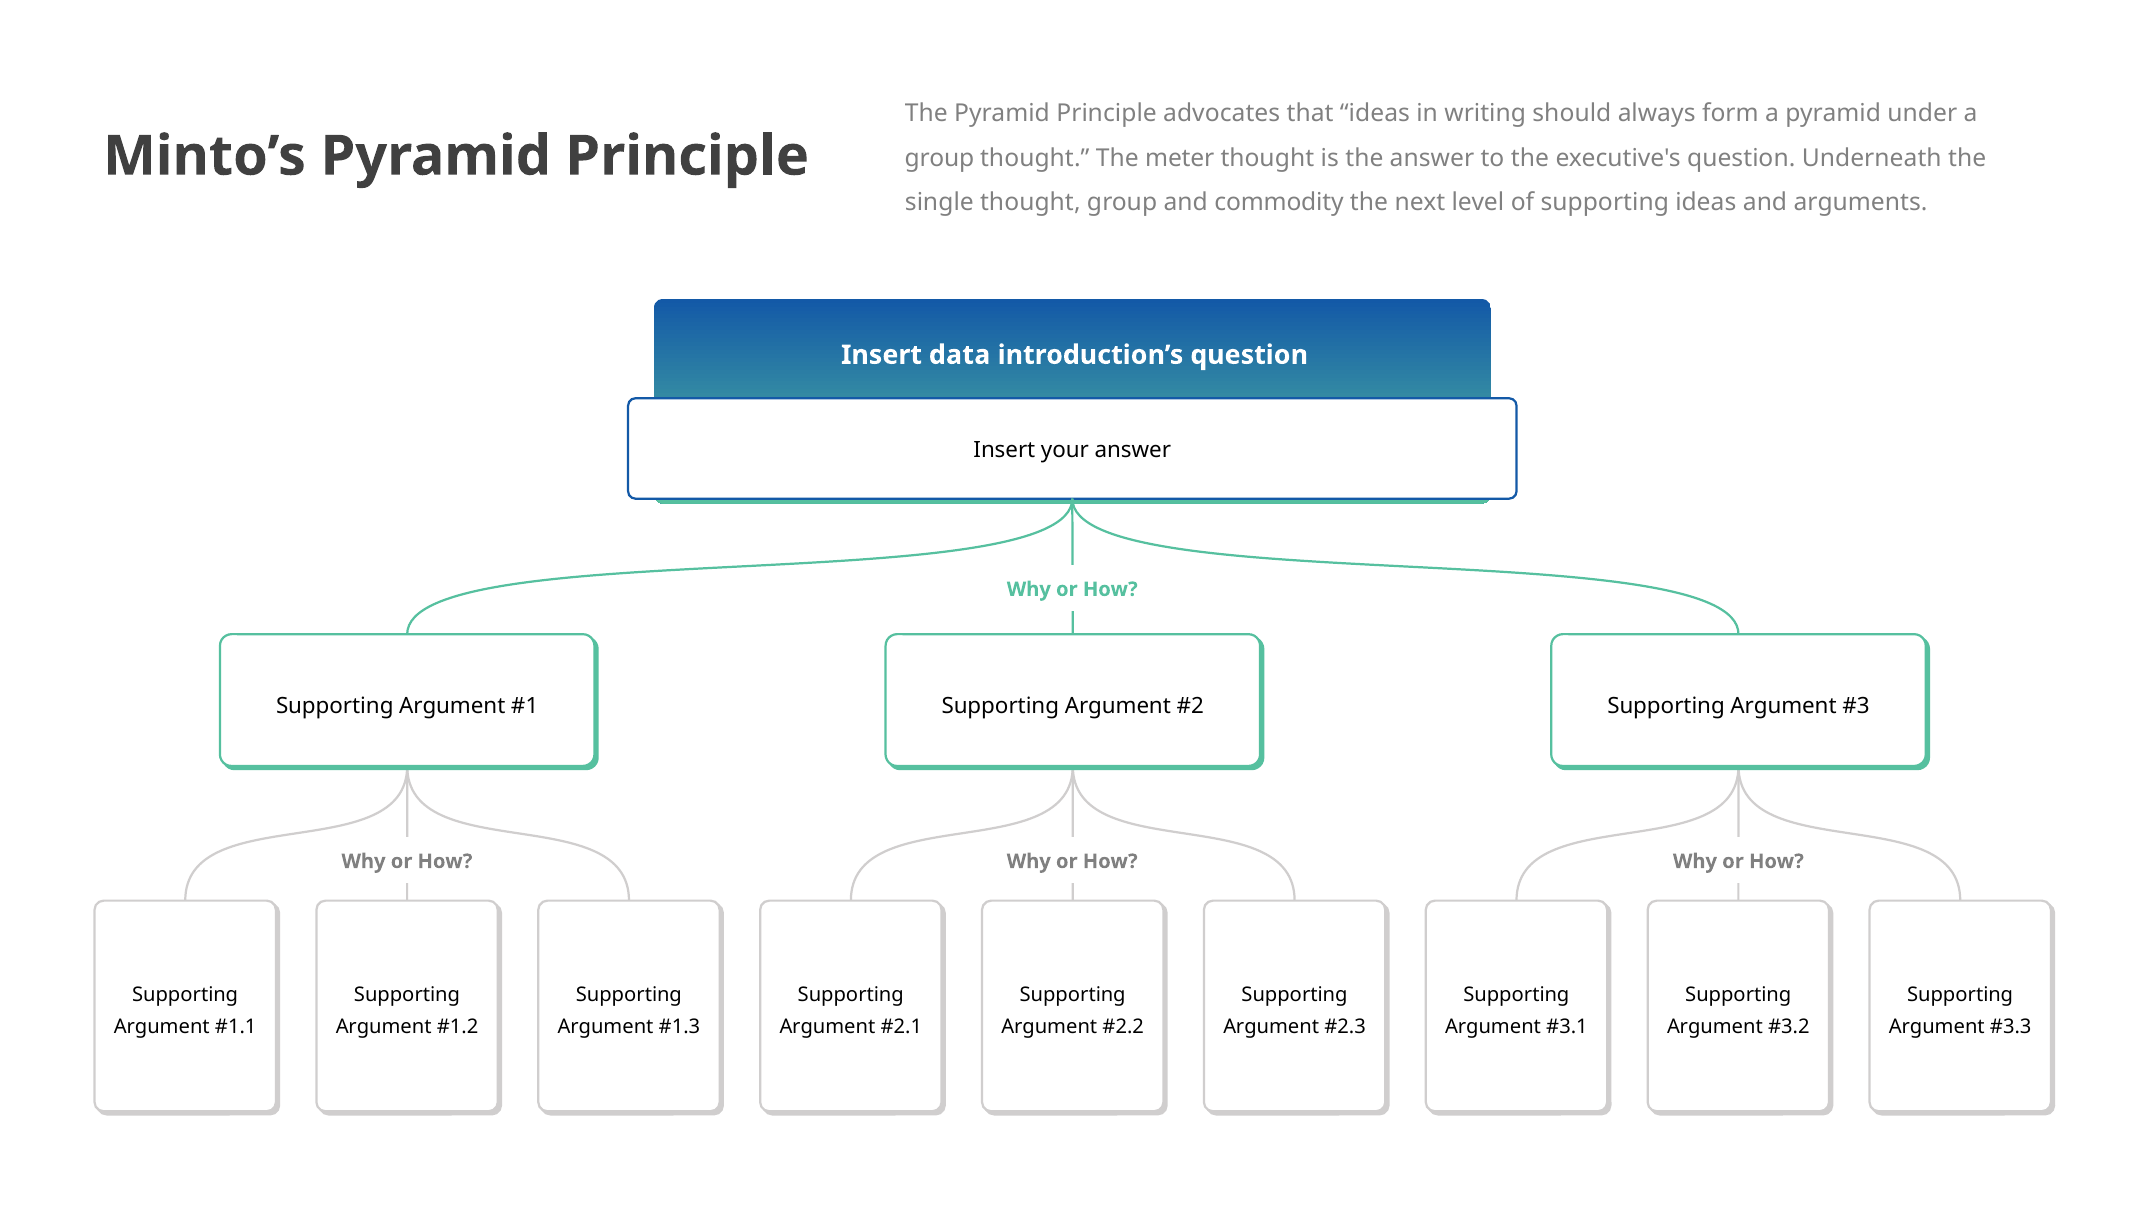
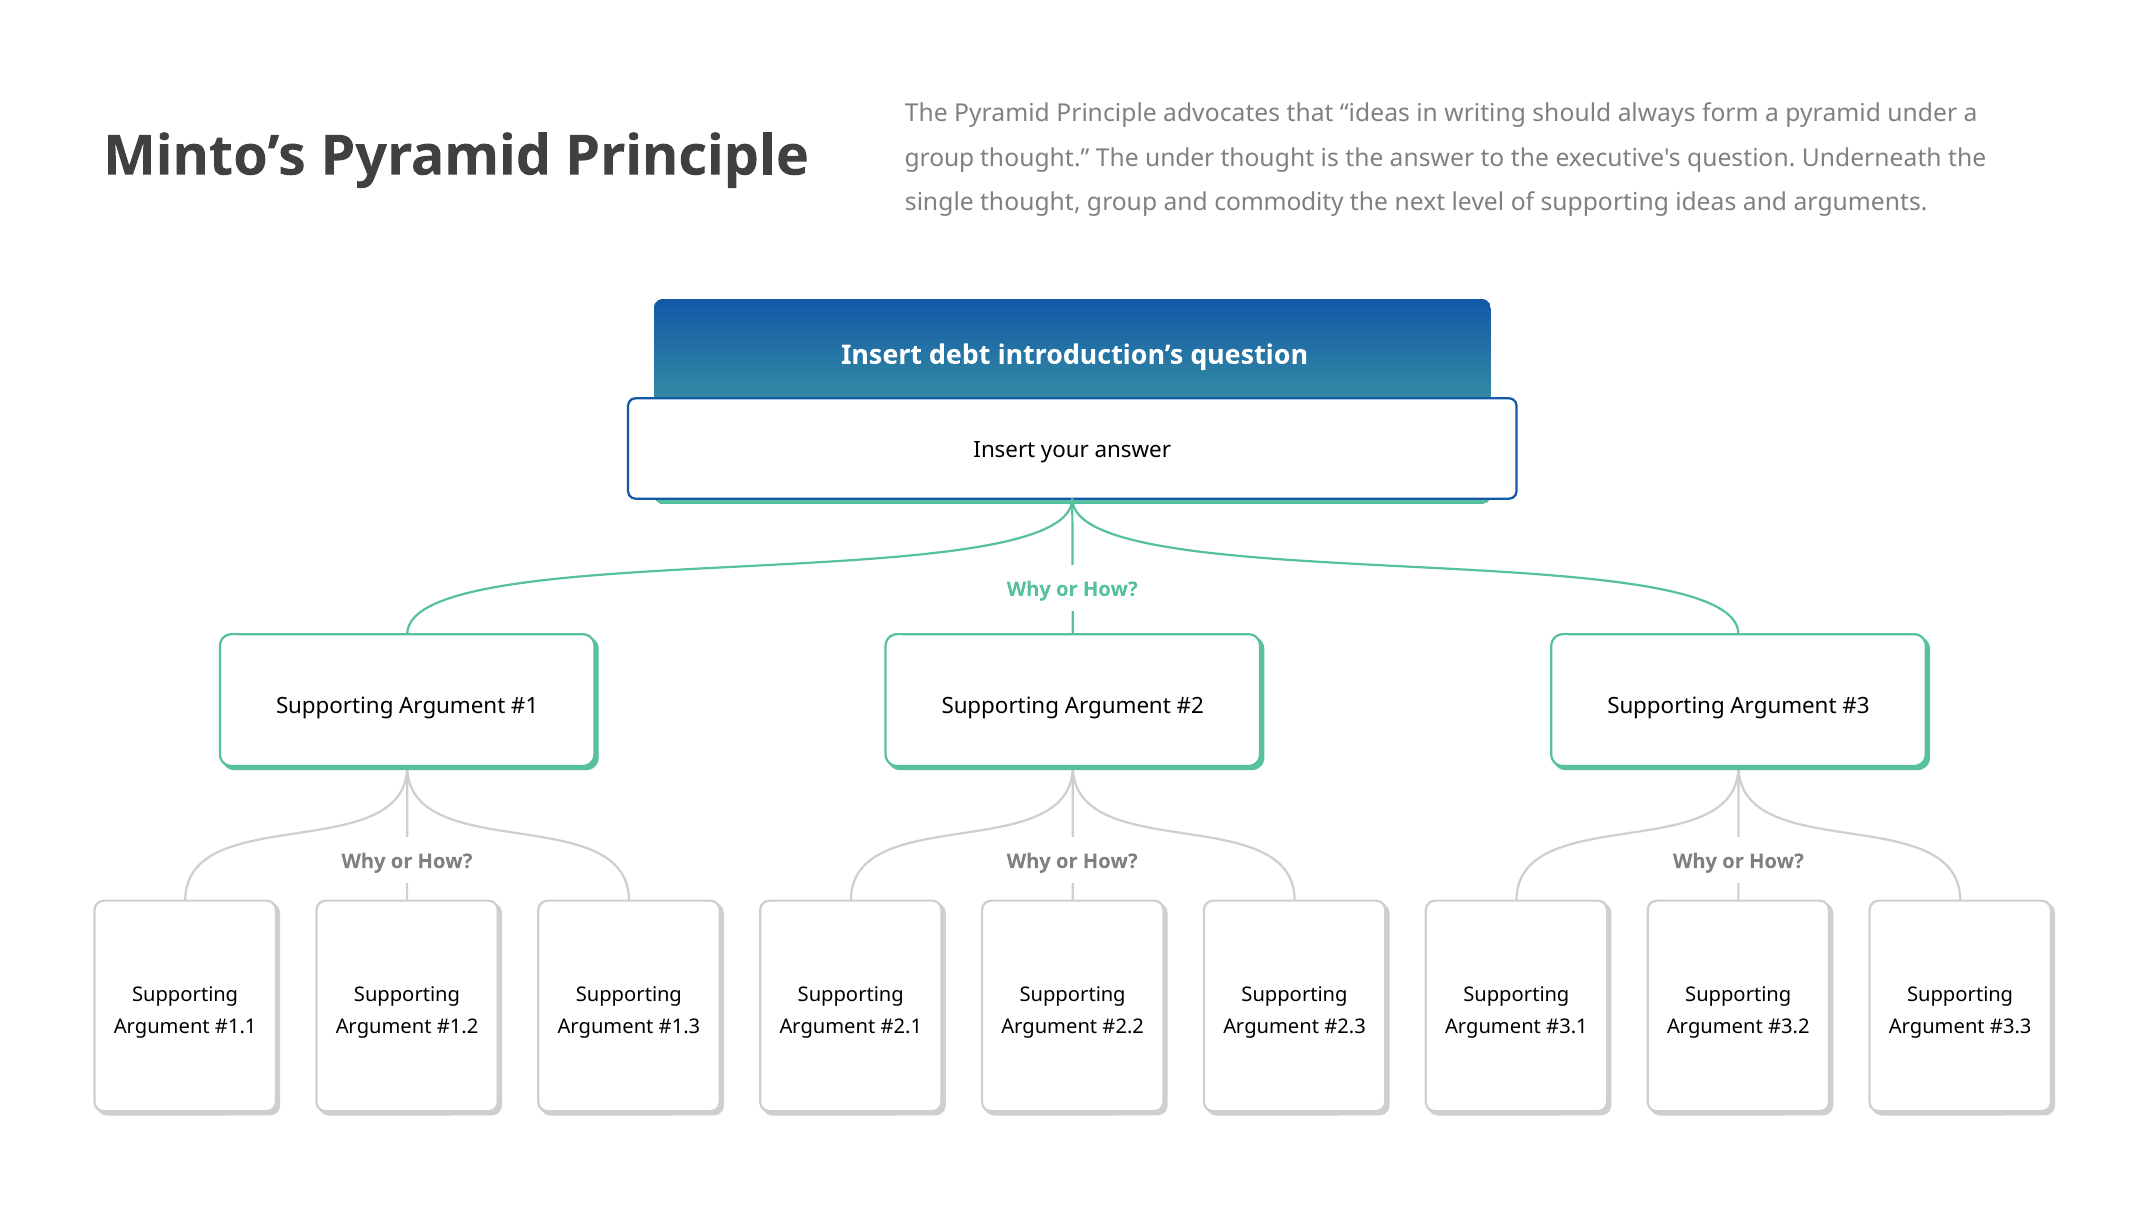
The meter: meter -> under
data: data -> debt
